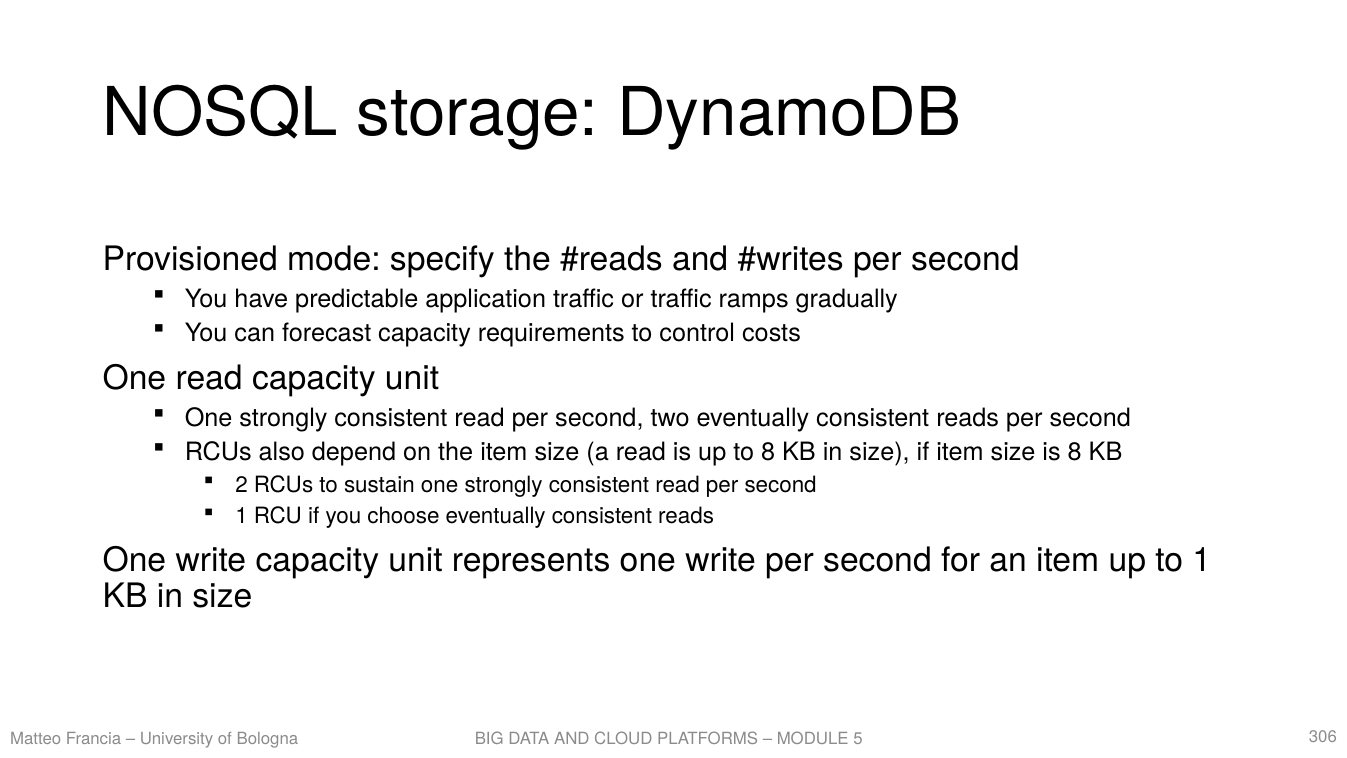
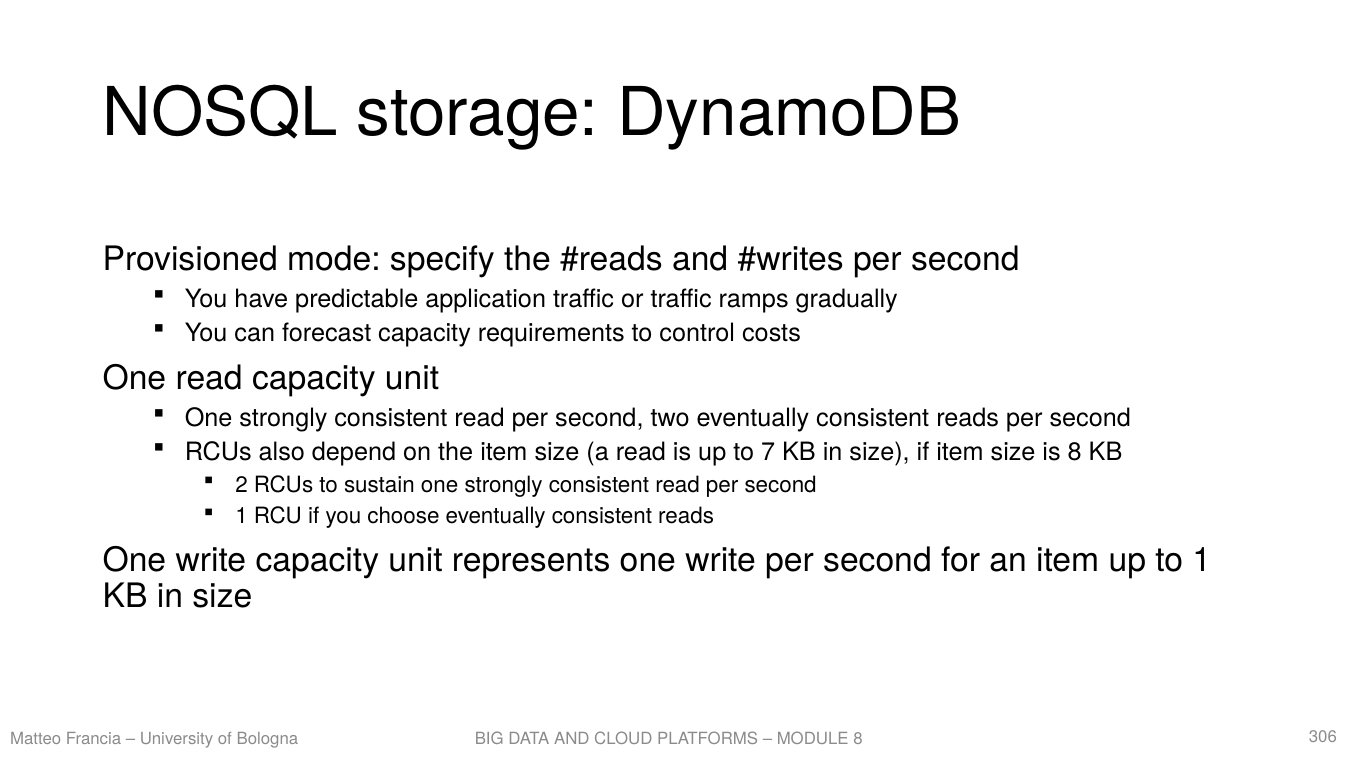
to 8: 8 -> 7
5 at (858, 739): 5 -> 8
